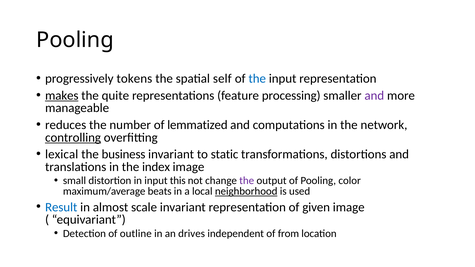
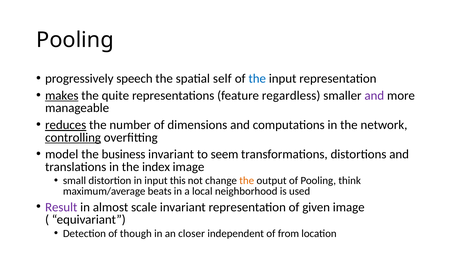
tokens: tokens -> speech
processing: processing -> regardless
reduces underline: none -> present
lemmatized: lemmatized -> dimensions
lexical: lexical -> model
static: static -> seem
the at (247, 181) colour: purple -> orange
color: color -> think
neighborhood underline: present -> none
Result colour: blue -> purple
outline: outline -> though
drives: drives -> closer
